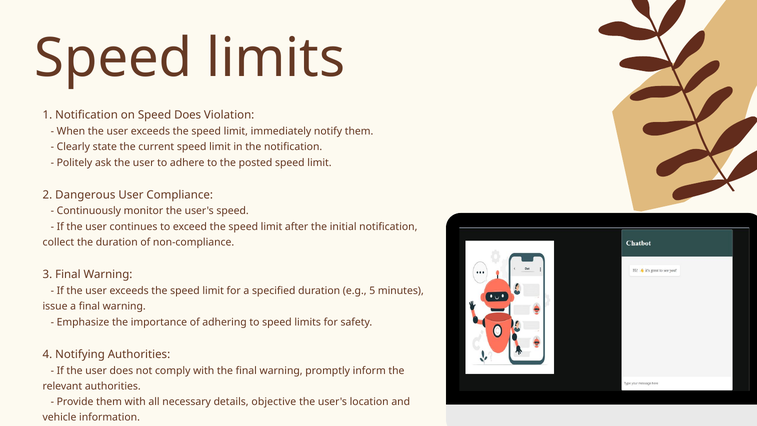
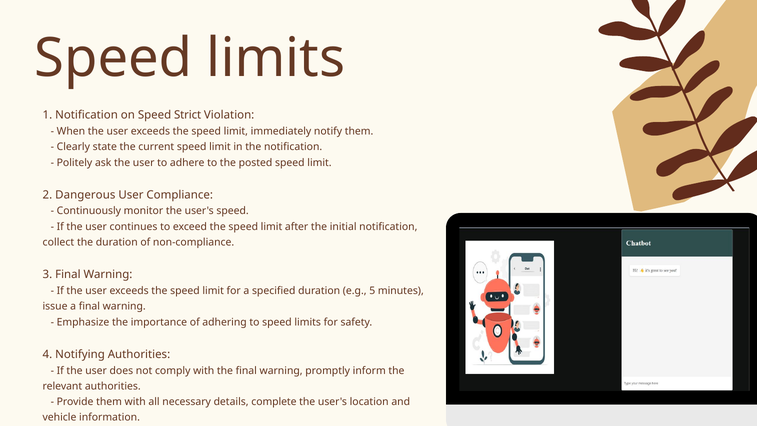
Speed Does: Does -> Strict
objective: objective -> complete
